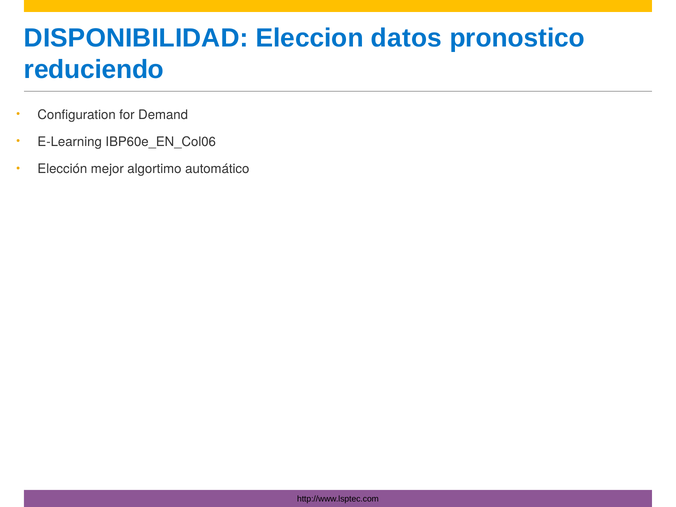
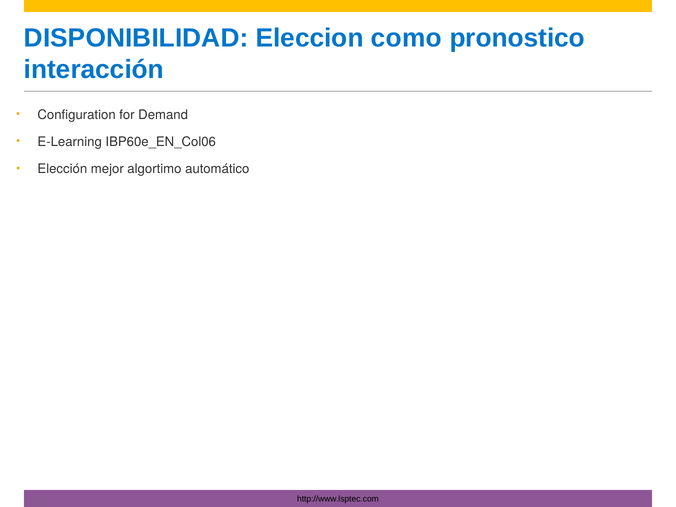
datos: datos -> como
reduciendo: reduciendo -> interacción
